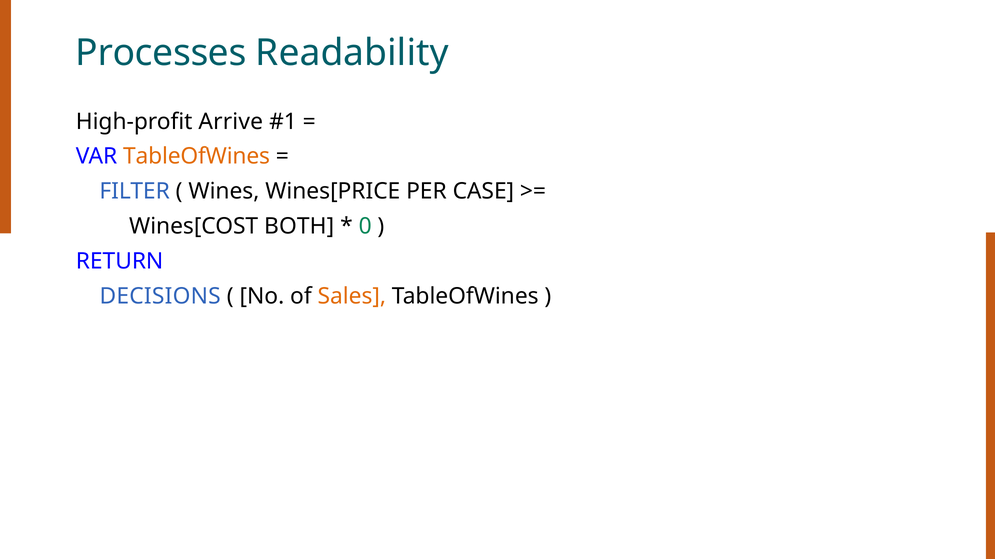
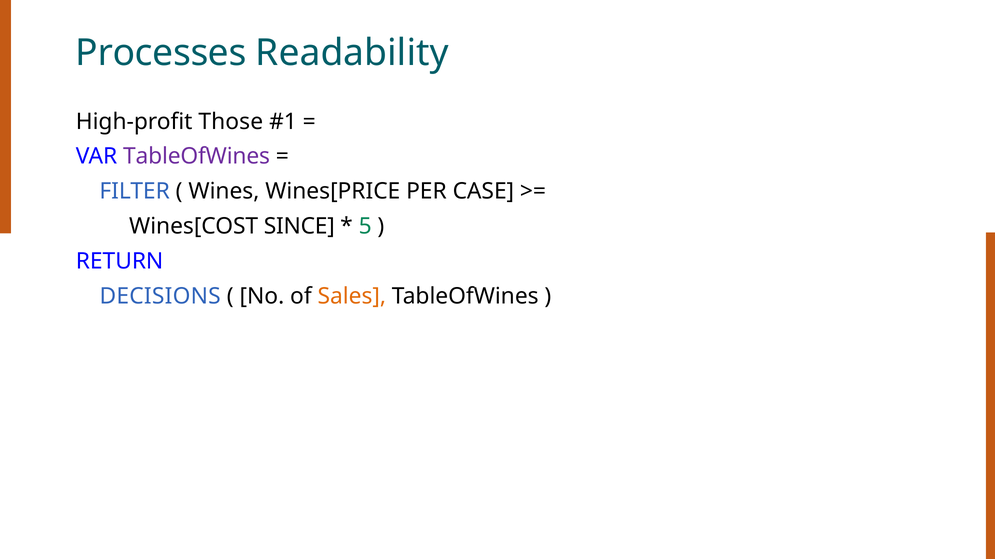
Arrive: Arrive -> Those
TableOfWines at (197, 157) colour: orange -> purple
BOTH: BOTH -> SINCE
0: 0 -> 5
